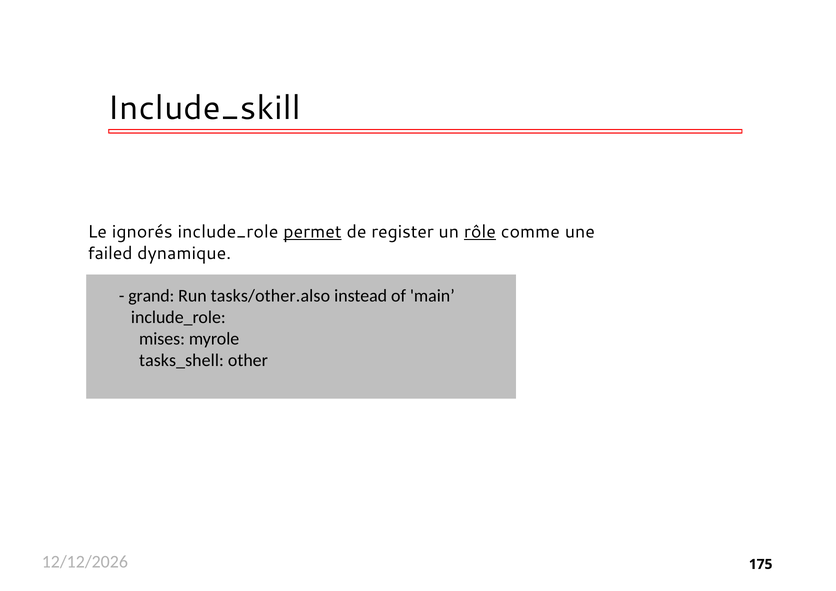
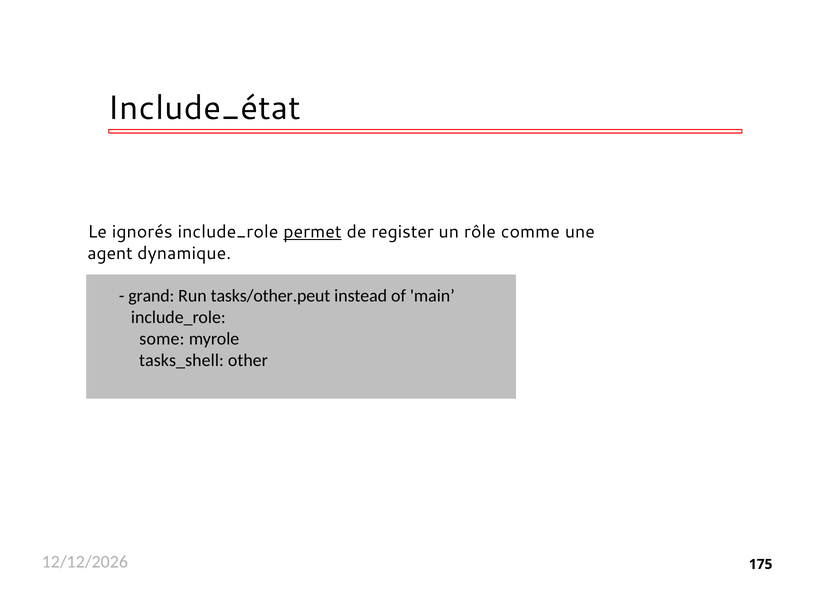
Include_skill: Include_skill -> Include_état
rôle underline: present -> none
failed: failed -> agent
tasks/other.also: tasks/other.also -> tasks/other.peut
mises: mises -> some
